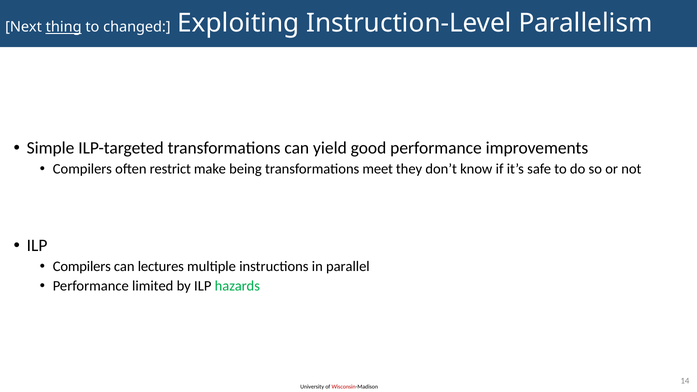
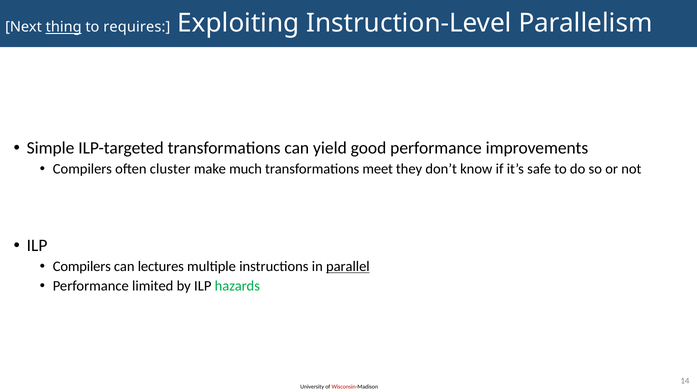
changed: changed -> requires
restrict: restrict -> cluster
being: being -> much
parallel underline: none -> present
